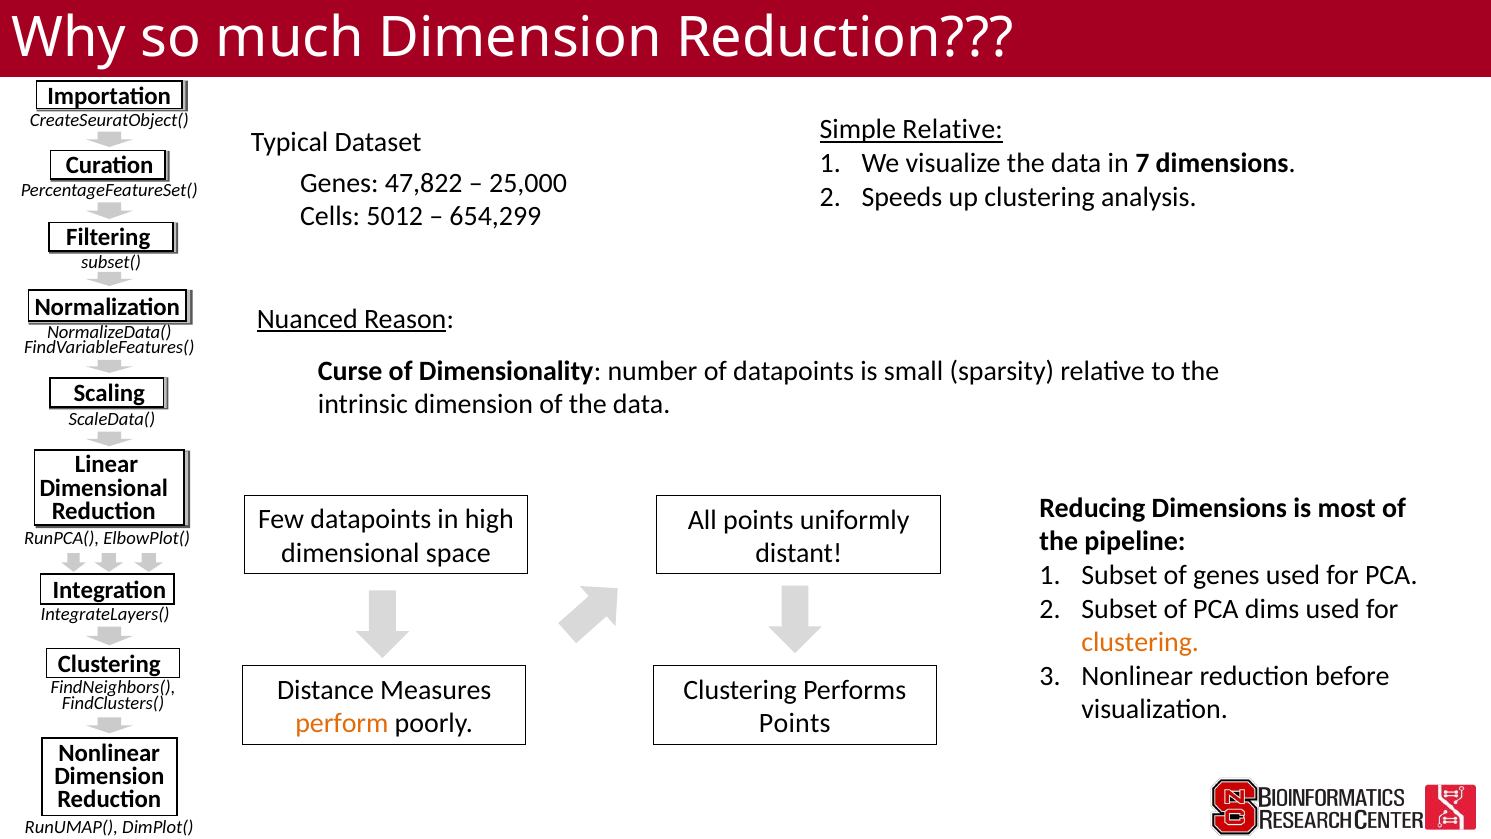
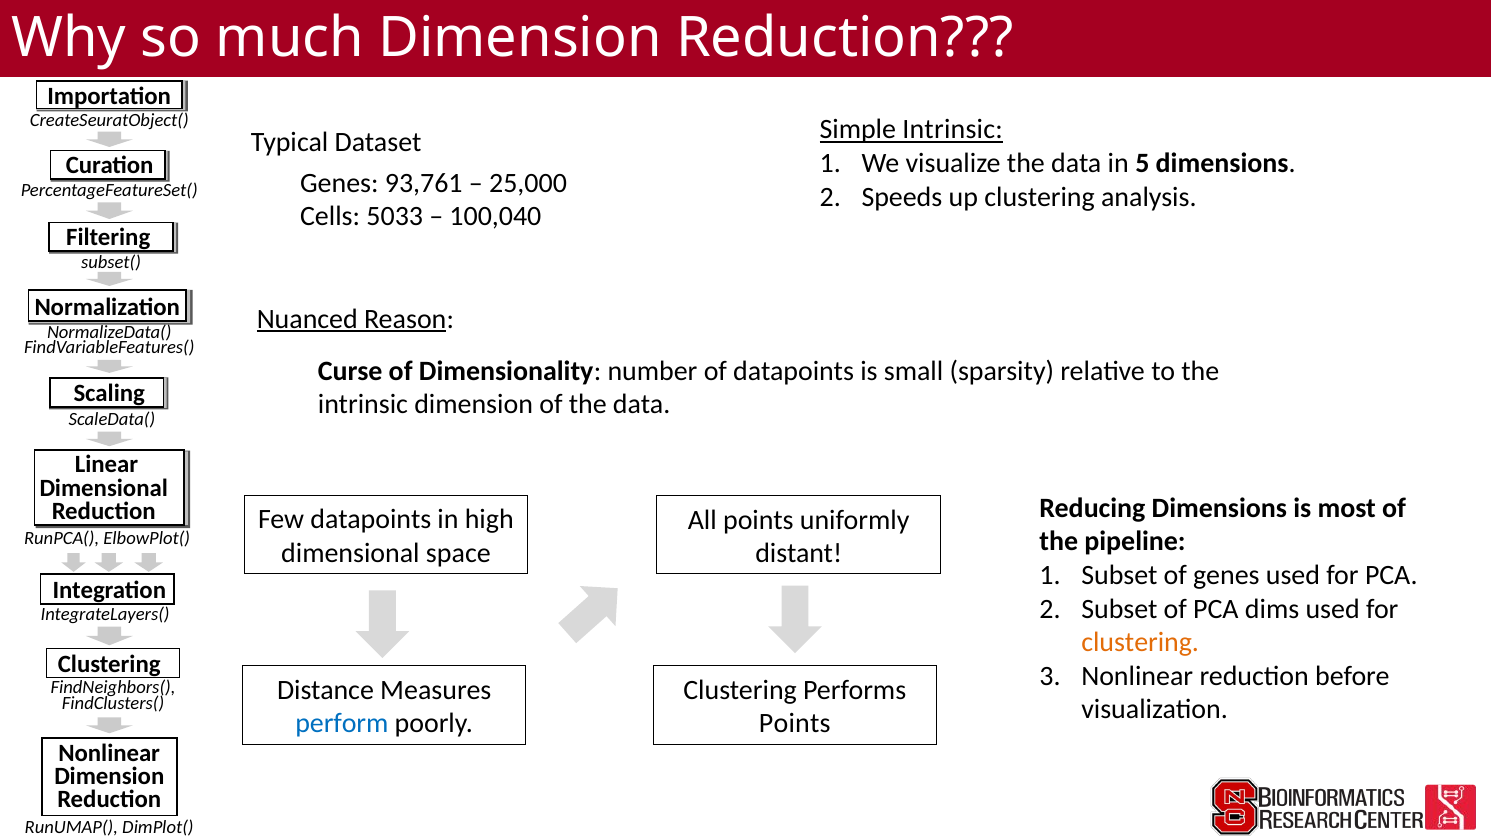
Simple Relative: Relative -> Intrinsic
7: 7 -> 5
47,822: 47,822 -> 93,761
5012: 5012 -> 5033
654,299: 654,299 -> 100,040
perform colour: orange -> blue
